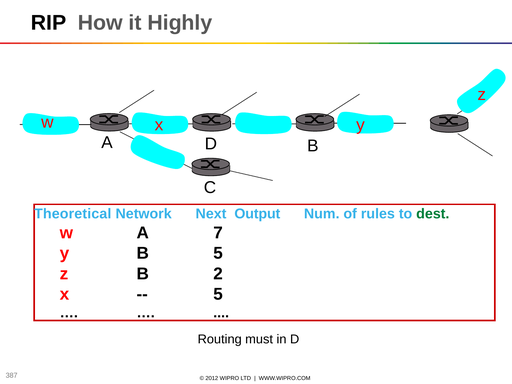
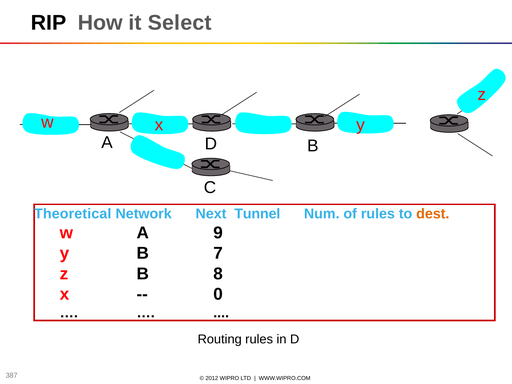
Highly: Highly -> Select
Output: Output -> Tunnel
dest colour: green -> orange
7: 7 -> 9
B 5: 5 -> 7
2: 2 -> 8
5 at (218, 294): 5 -> 0
Routing must: must -> rules
